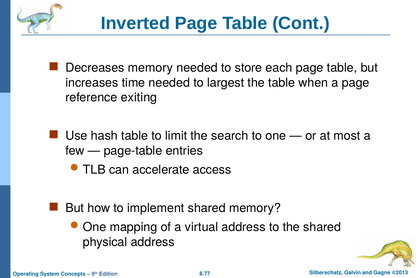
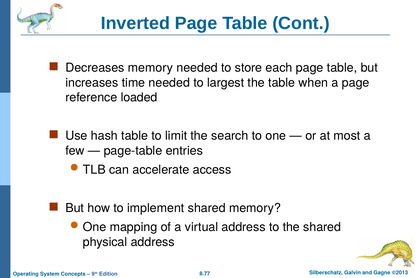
exiting: exiting -> loaded
